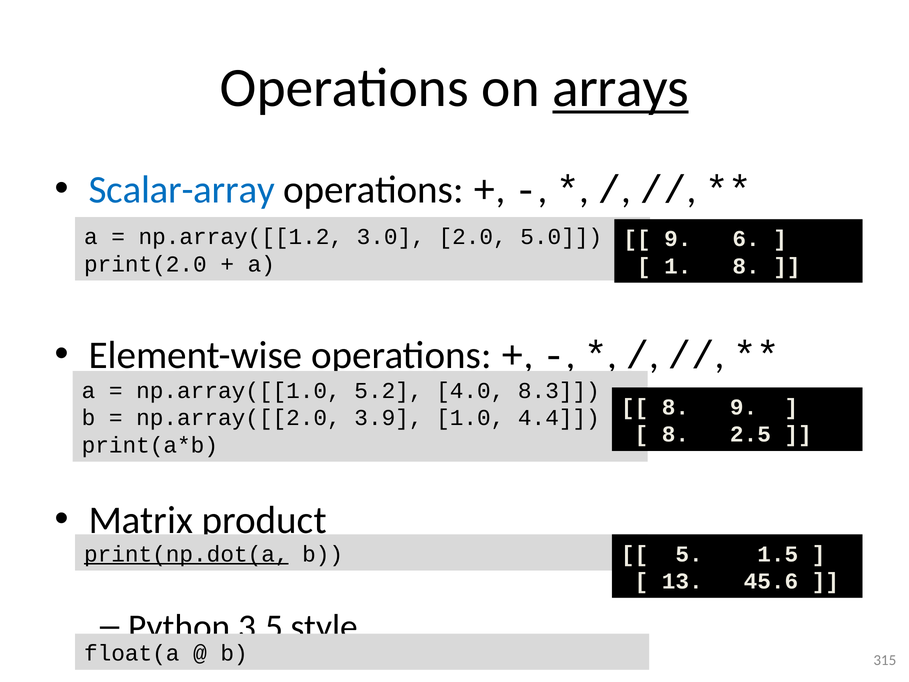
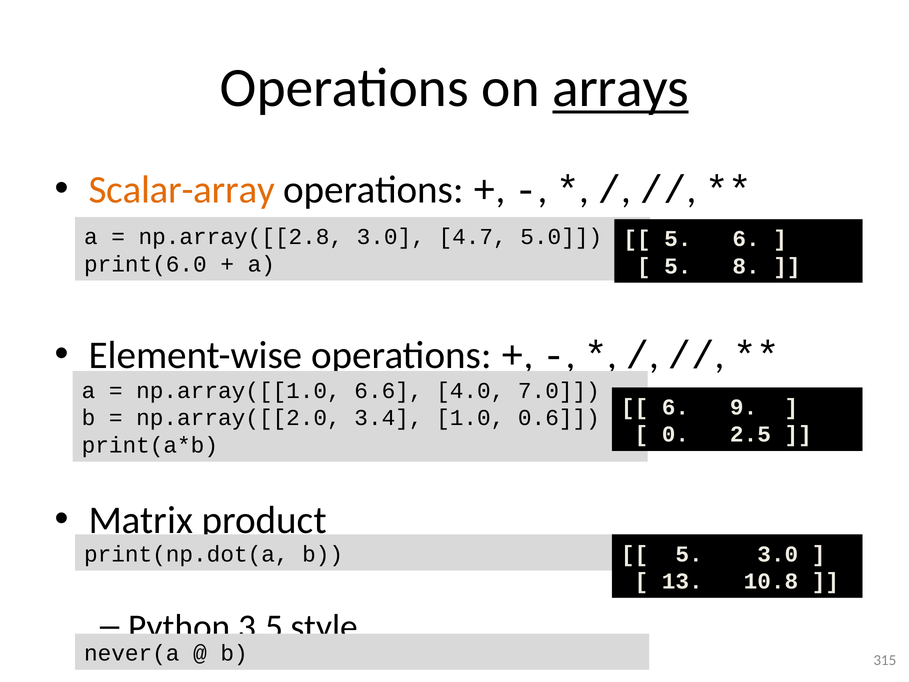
Scalar-array colour: blue -> orange
np.array([[1.2: np.array([[1.2 -> np.array([[2.8
2.0: 2.0 -> 4.7
9 at (678, 239): 9 -> 5
print(2.0: print(2.0 -> print(6.0
1 at (678, 266): 1 -> 5
5.2: 5.2 -> 6.6
8.3: 8.3 -> 7.0
8 at (675, 407): 8 -> 6
3.9: 3.9 -> 3.4
4.4: 4.4 -> 0.6
8 at (675, 434): 8 -> 0
print(np.dot(a underline: present -> none
5 1.5: 1.5 -> 3.0
45.6: 45.6 -> 10.8
float(a: float(a -> never(a
